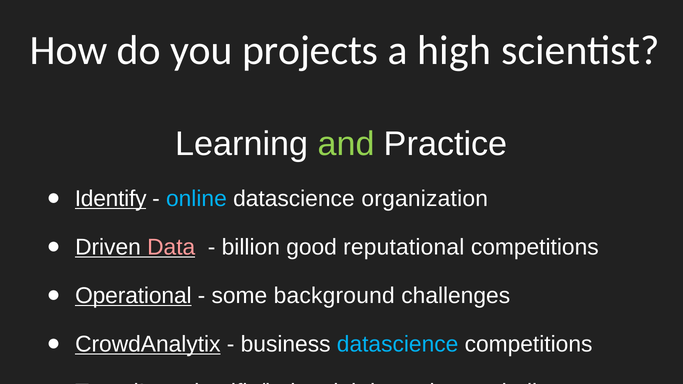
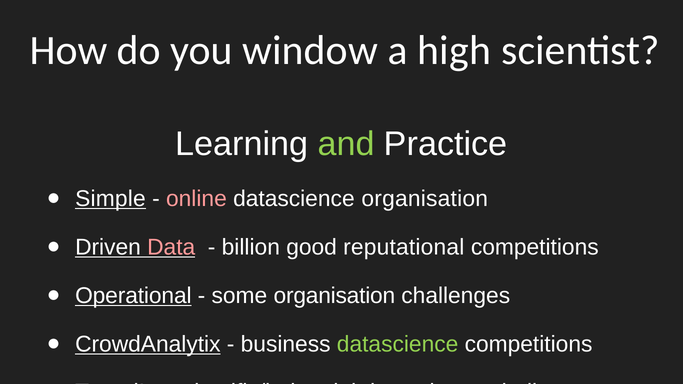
you projects: projects -> window
Identify: Identify -> Simple
online colour: light blue -> pink
datascience organization: organization -> organisation
some background: background -> organisation
datascience at (398, 344) colour: light blue -> light green
